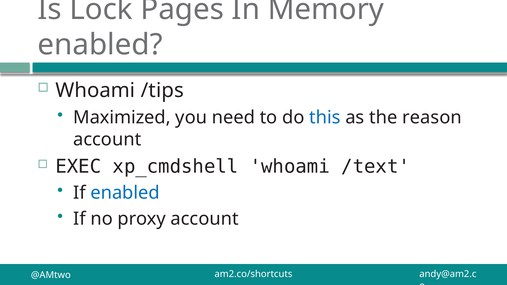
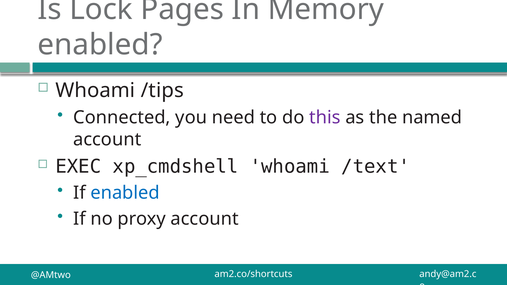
Maximized: Maximized -> Connected
this colour: blue -> purple
reason: reason -> named
